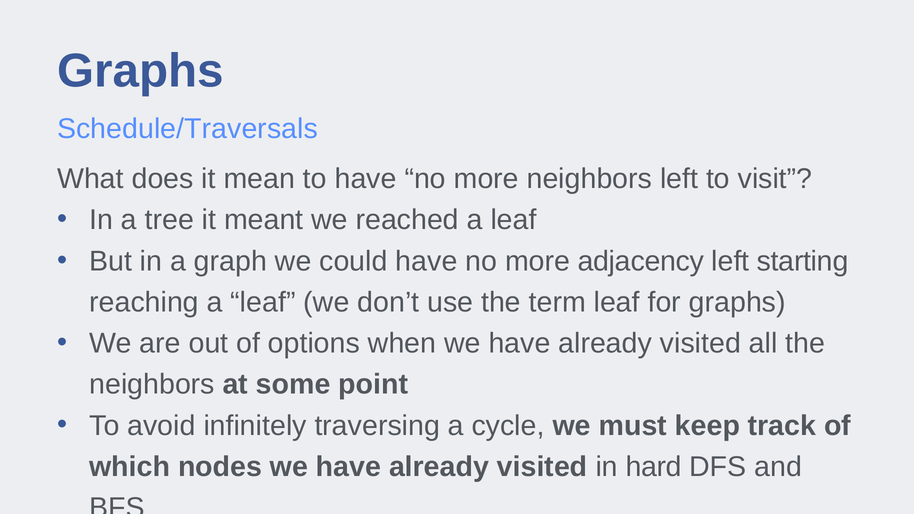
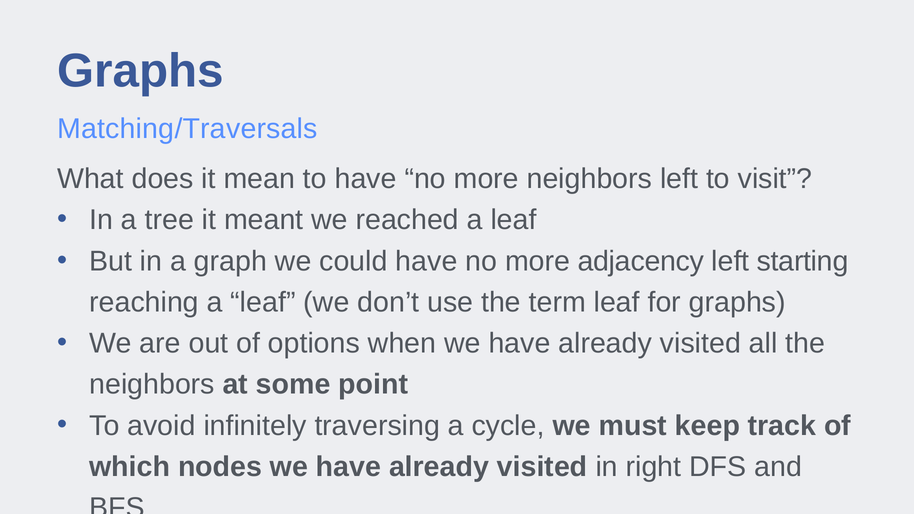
Schedule/Traversals: Schedule/Traversals -> Matching/Traversals
hard: hard -> right
